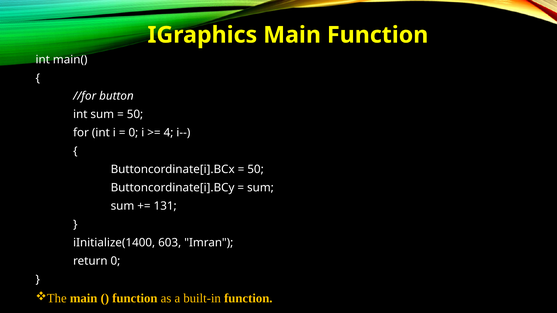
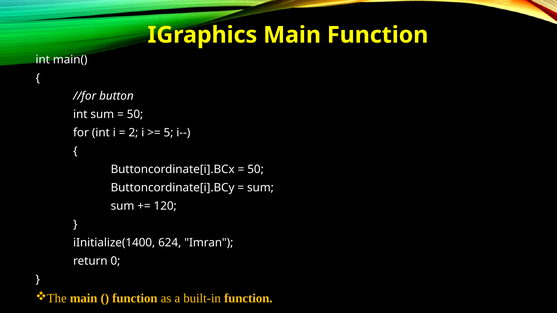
0 at (133, 133): 0 -> 2
4: 4 -> 5
131: 131 -> 120
603: 603 -> 624
